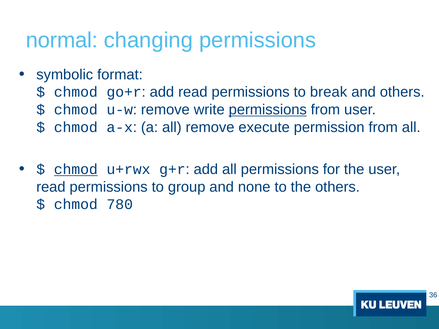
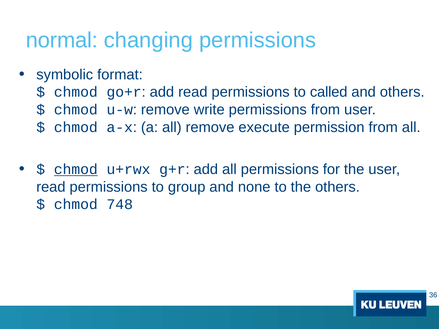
break: break -> called
permissions at (268, 110) underline: present -> none
780: 780 -> 748
